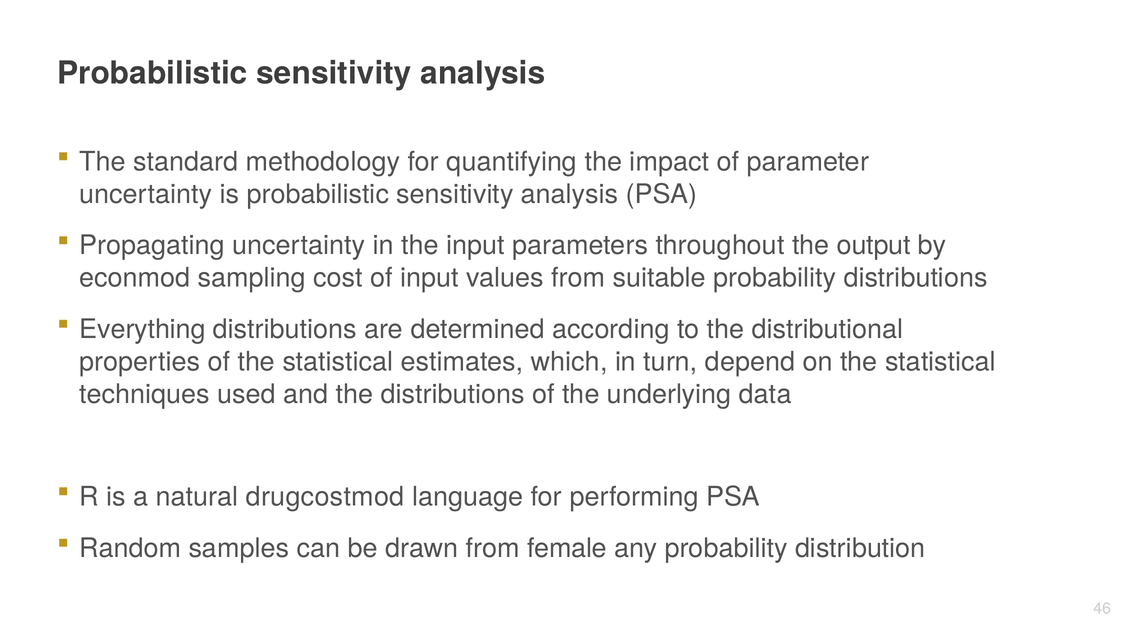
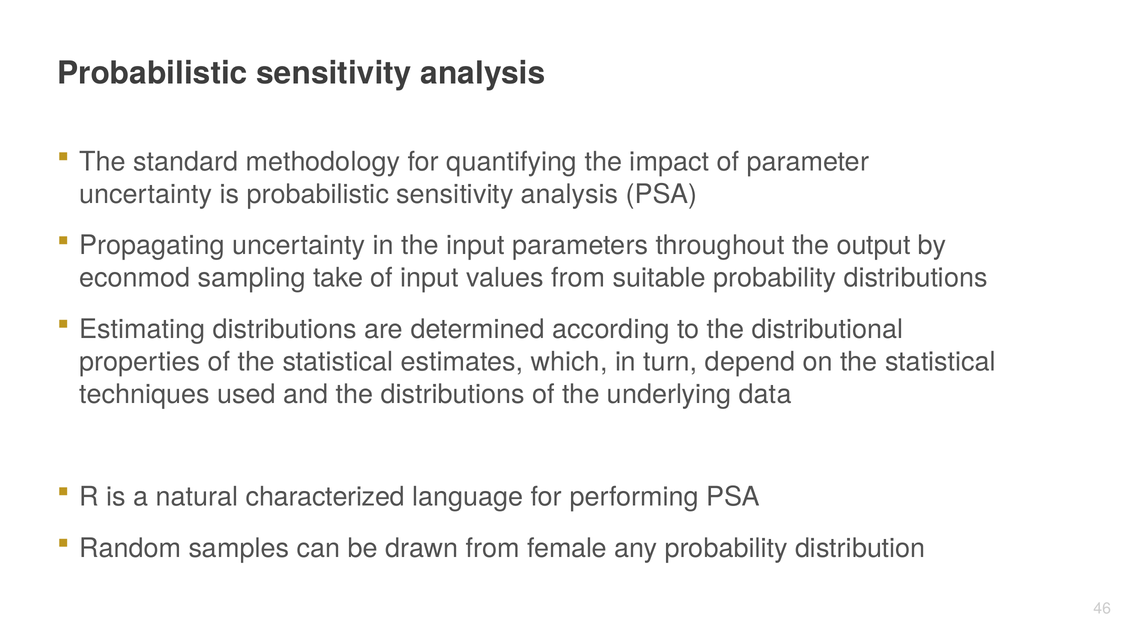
cost: cost -> take
Everything: Everything -> Estimating
drugcostmod: drugcostmod -> characterized
